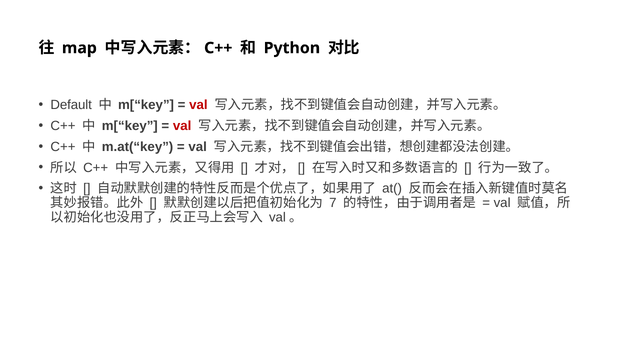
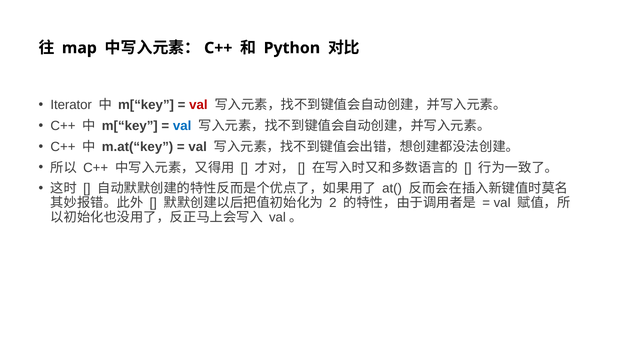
Default: Default -> Iterator
val at (182, 126) colour: red -> blue
7: 7 -> 2
